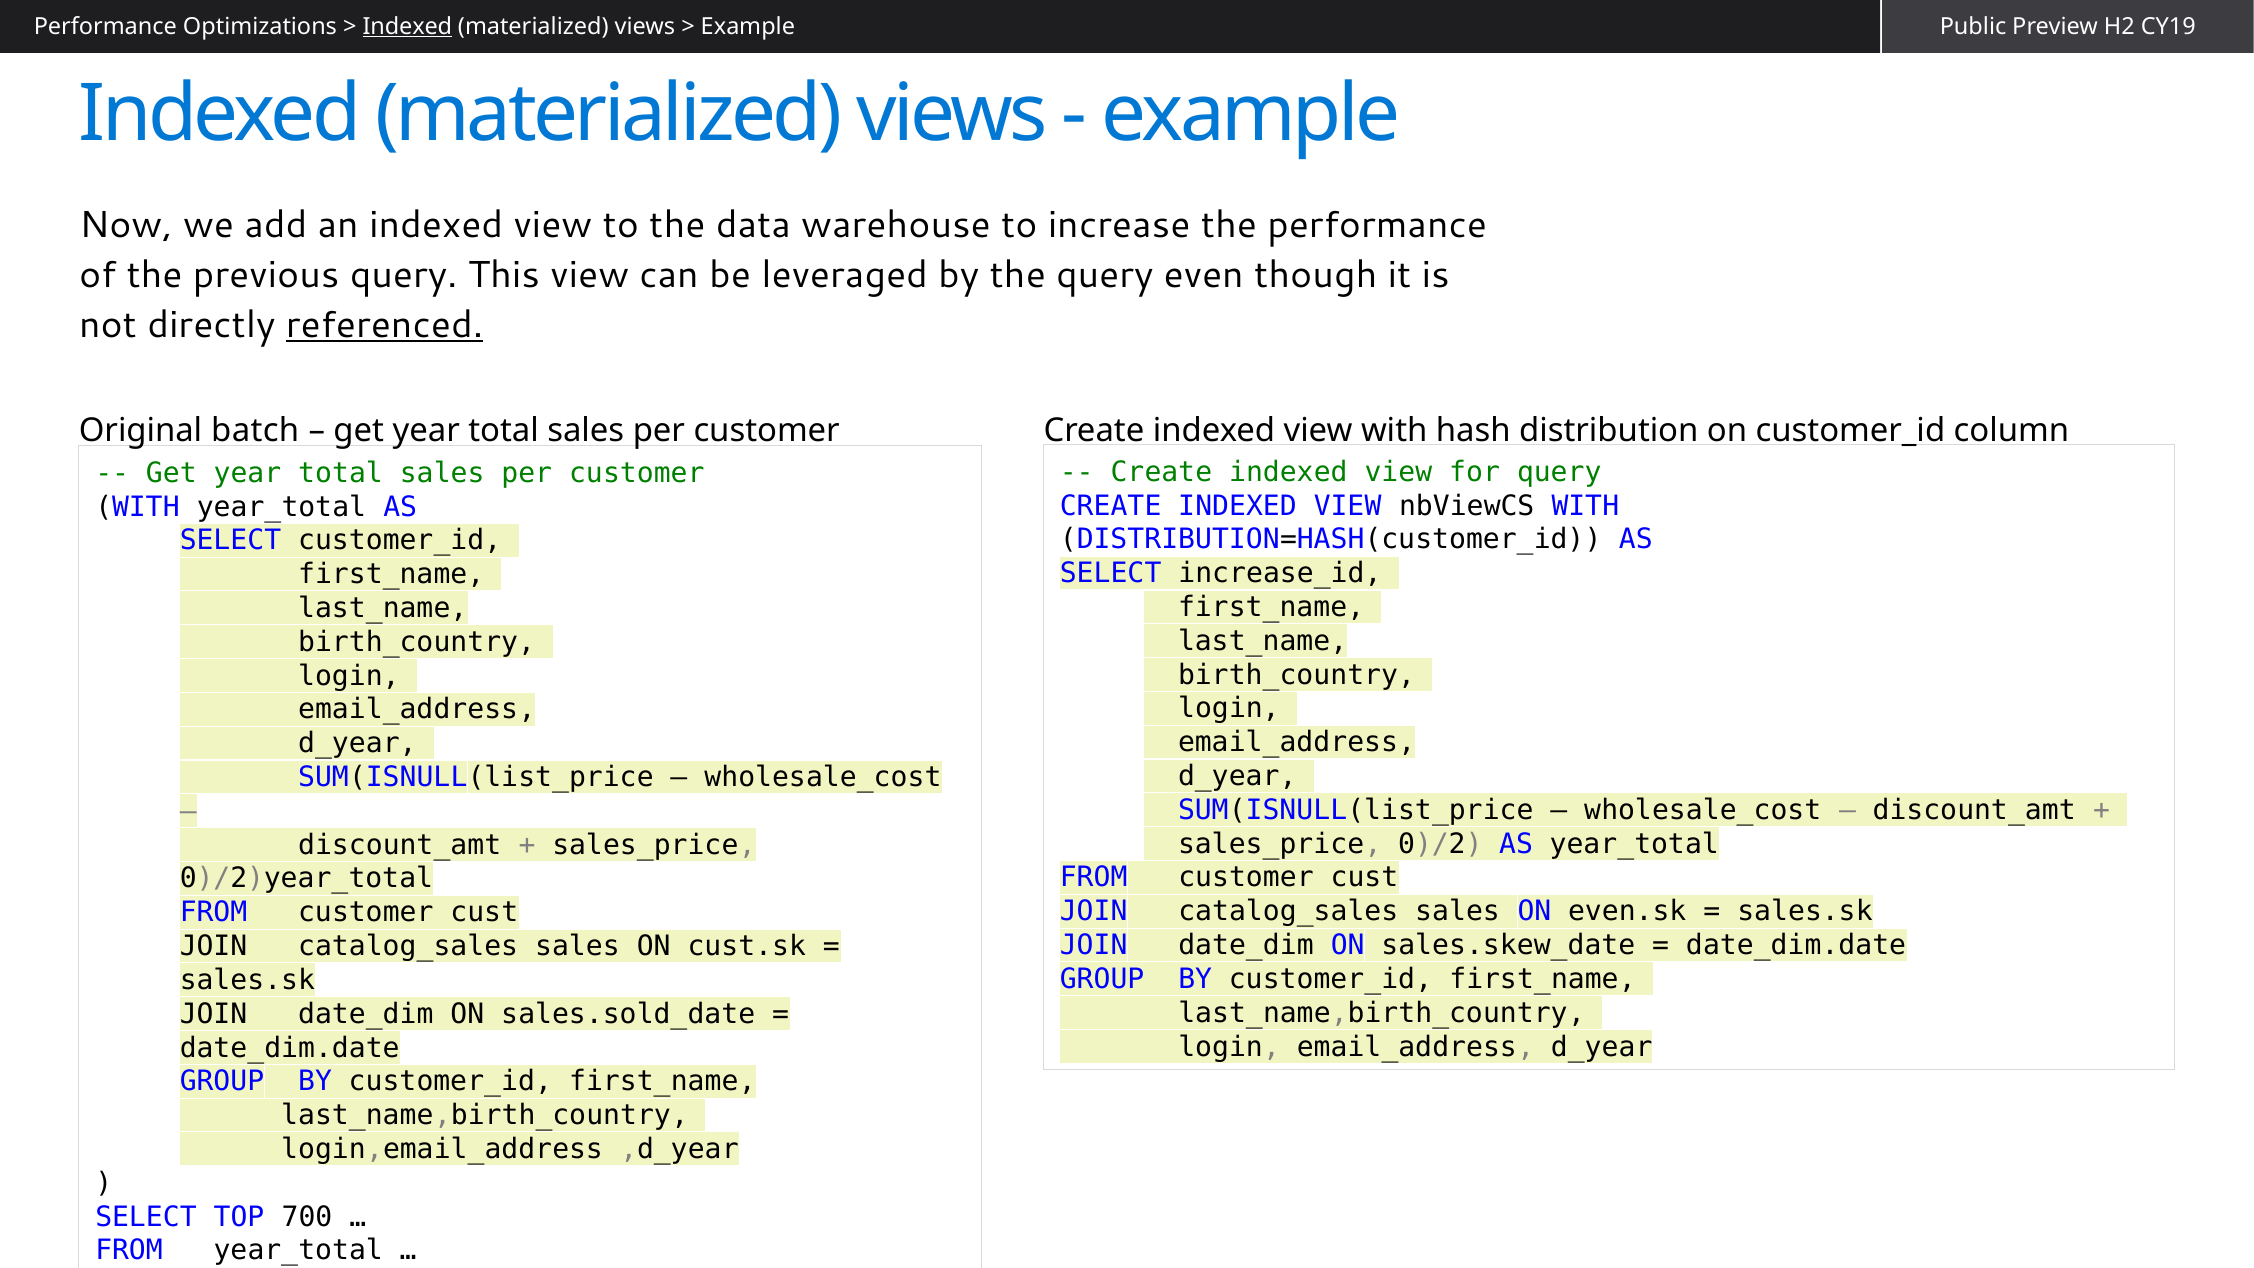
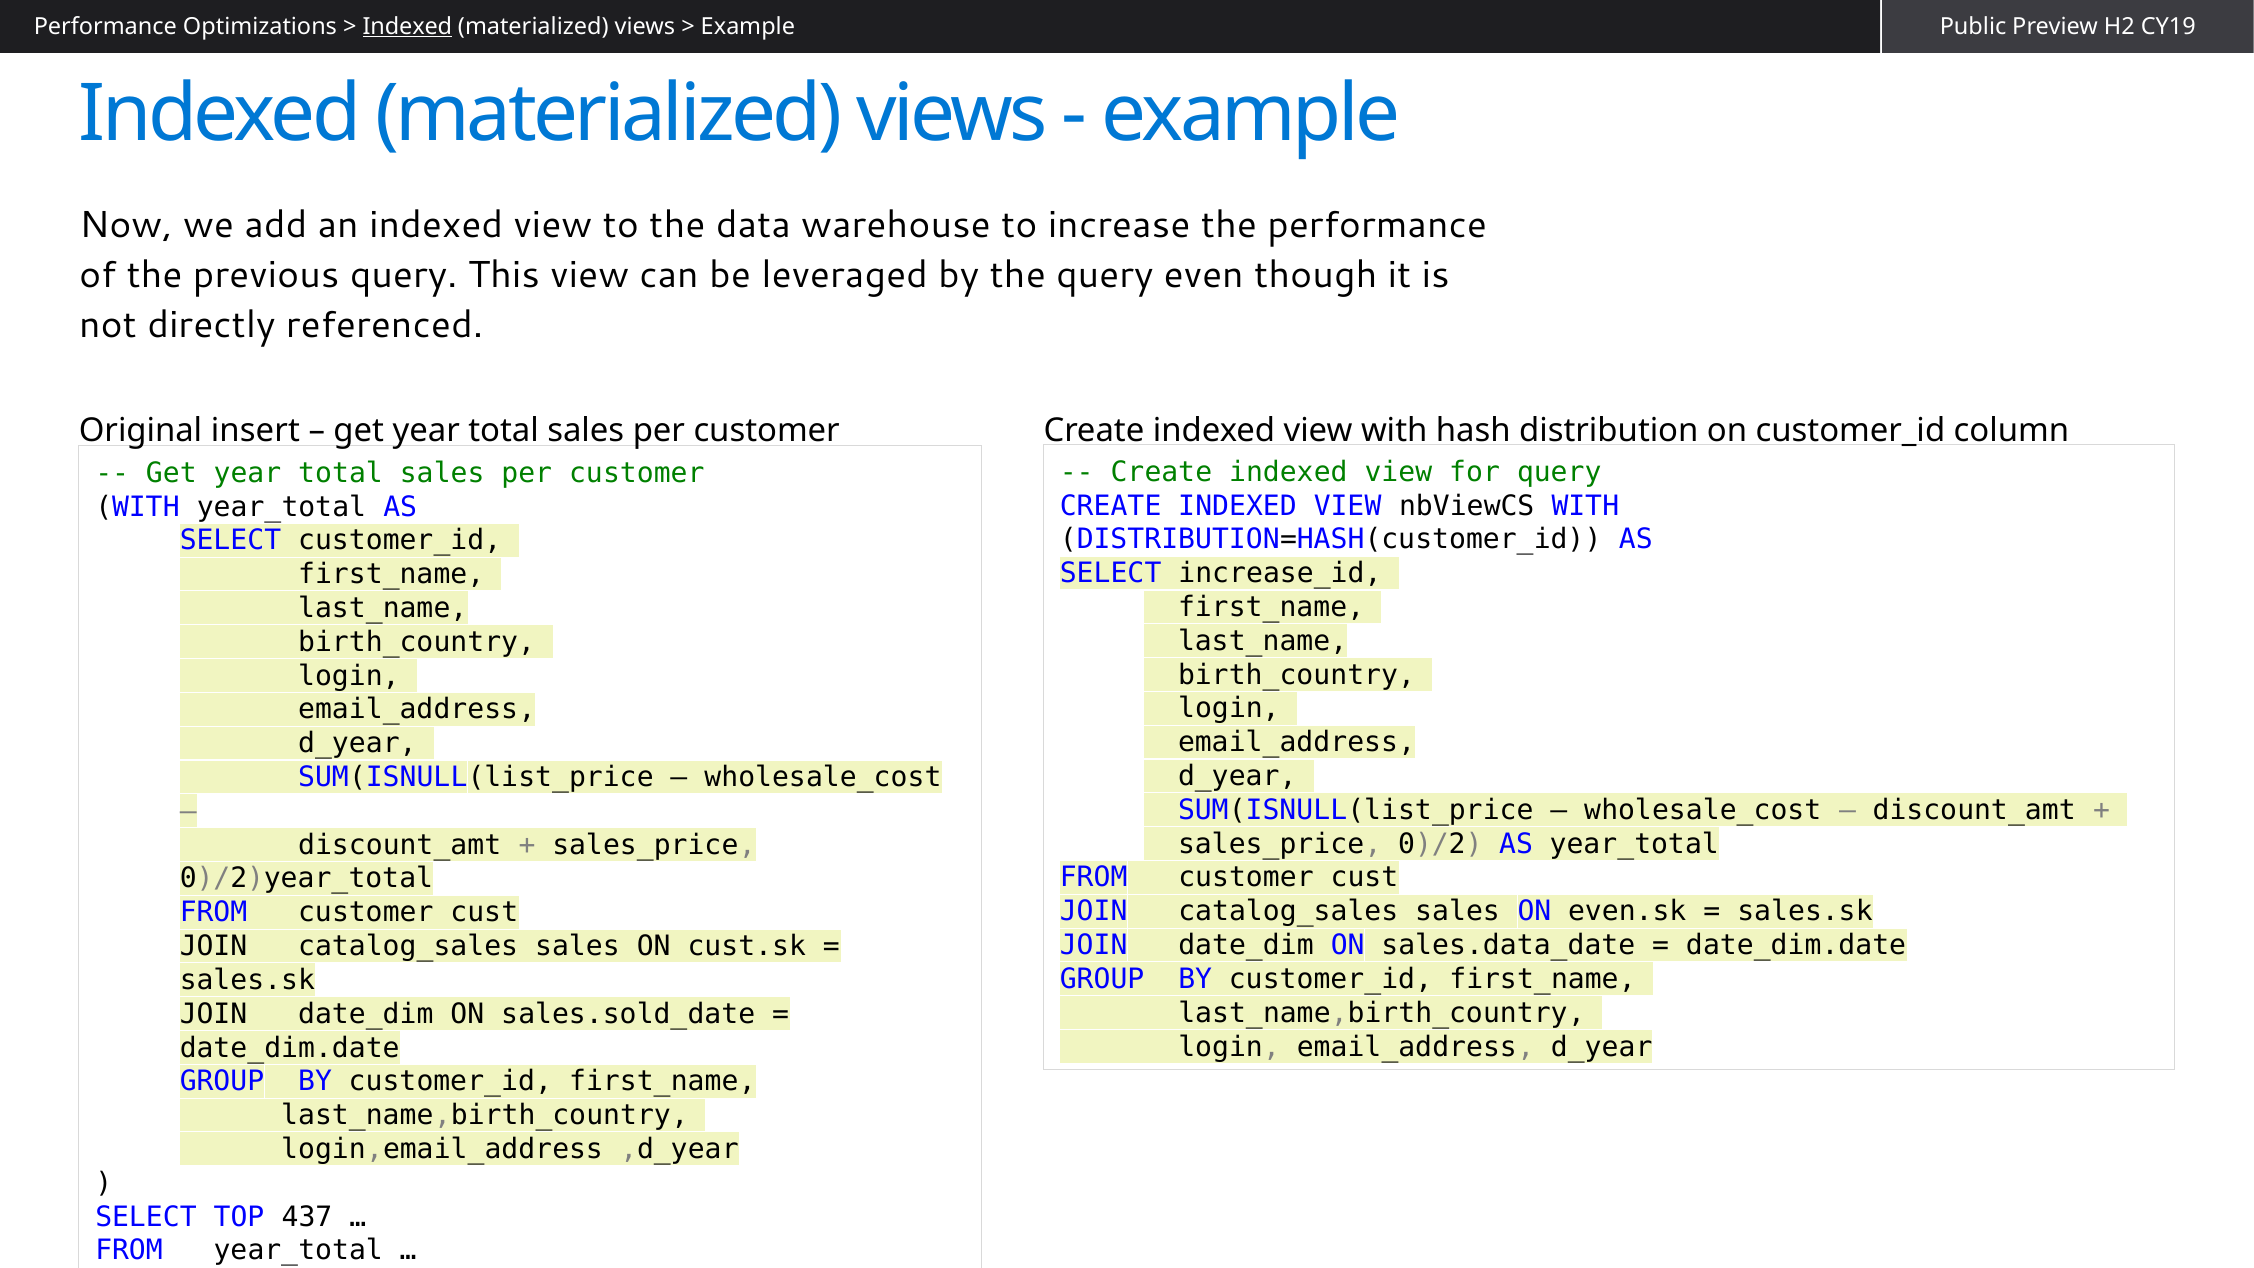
referenced underline: present -> none
batch: batch -> insert
sales.skew_date: sales.skew_date -> sales.data_date
700: 700 -> 437
